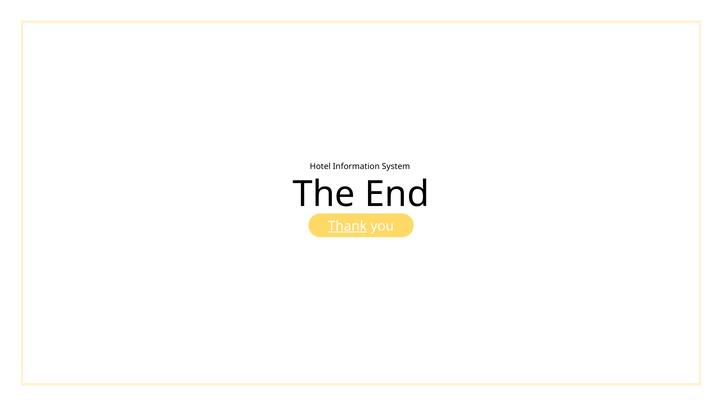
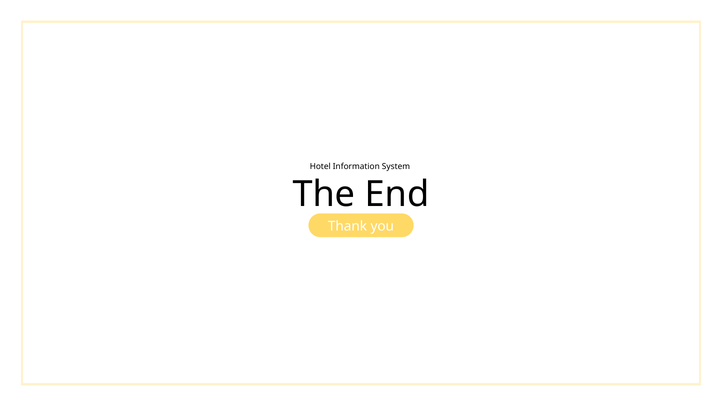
Thank underline: present -> none
